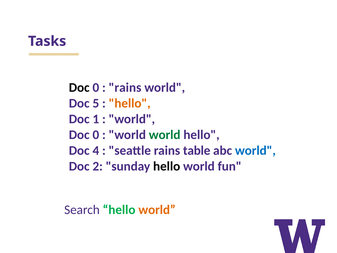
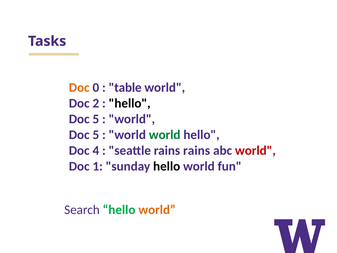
Doc at (79, 87) colour: black -> orange
rains at (125, 87): rains -> table
5: 5 -> 2
hello at (130, 103) colour: orange -> black
1 at (96, 119): 1 -> 5
0 at (96, 135): 0 -> 5
rains table: table -> rains
world at (255, 150) colour: blue -> red
2: 2 -> 1
